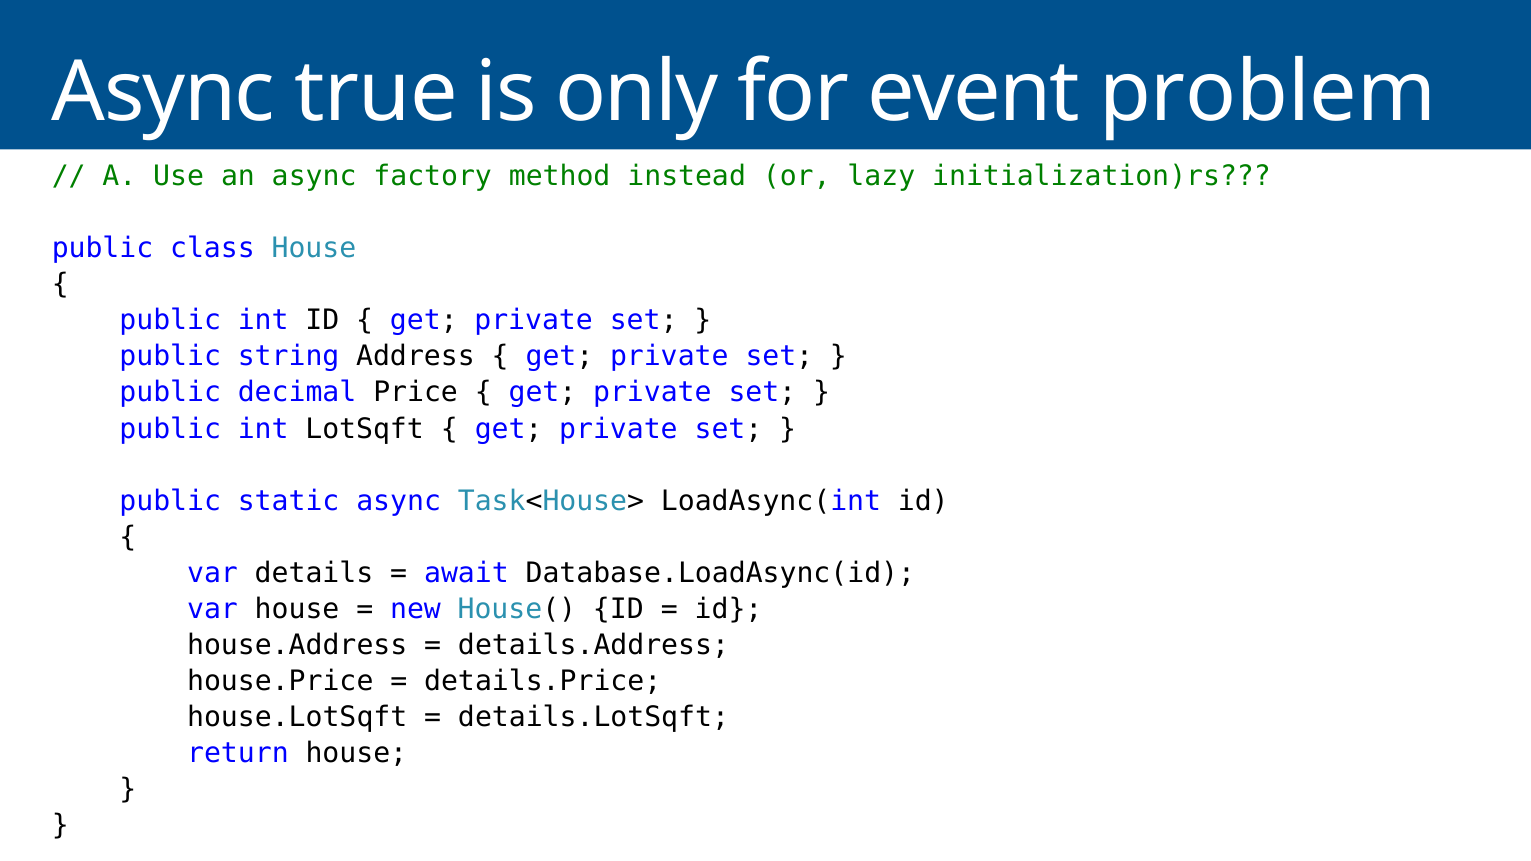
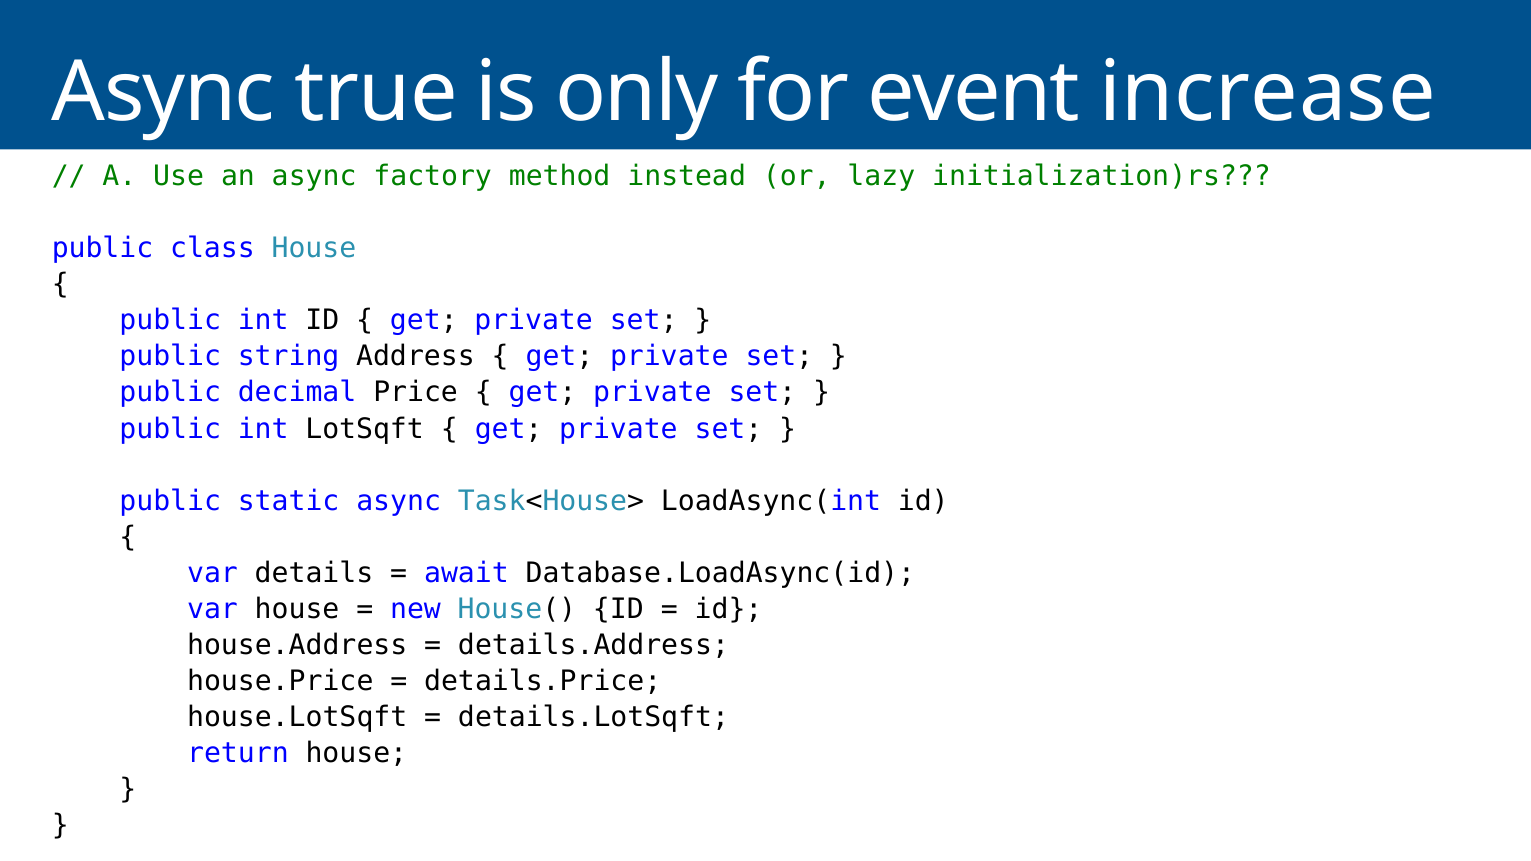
problem: problem -> increase
